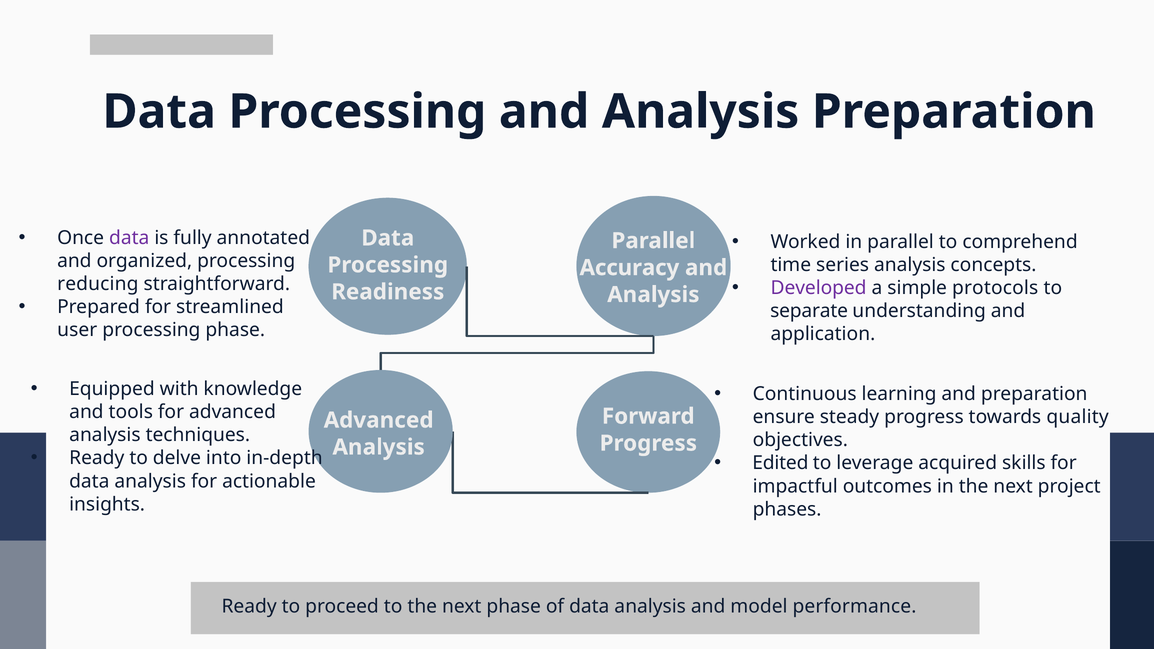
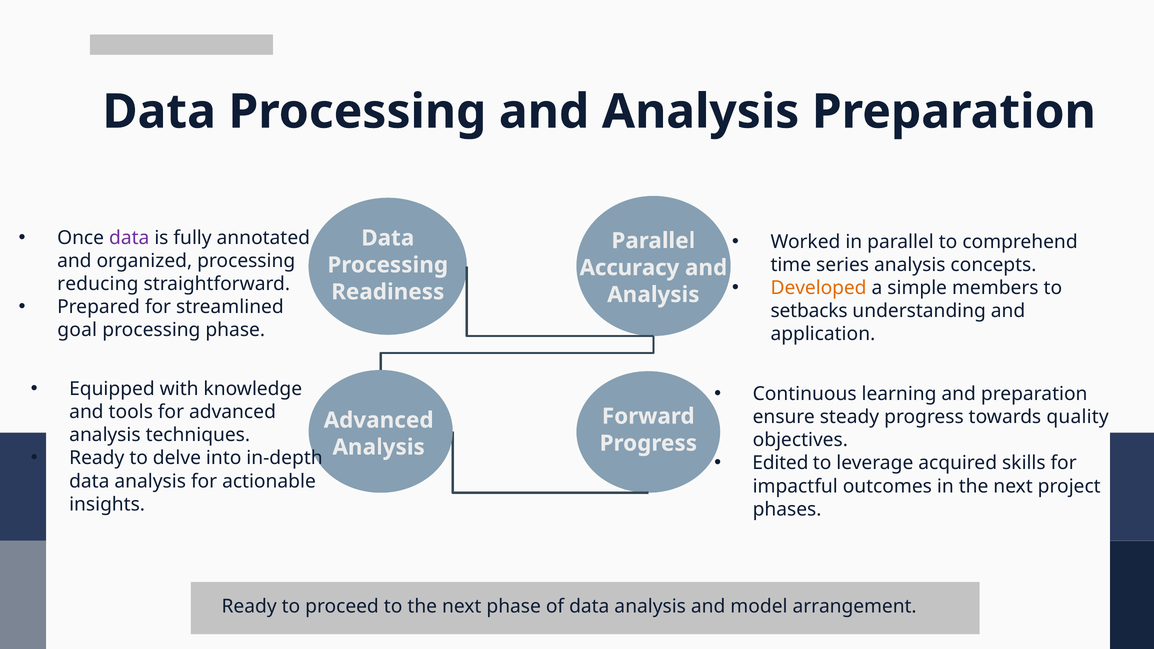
Developed colour: purple -> orange
protocols: protocols -> members
separate: separate -> setbacks
user: user -> goal
performance: performance -> arrangement
